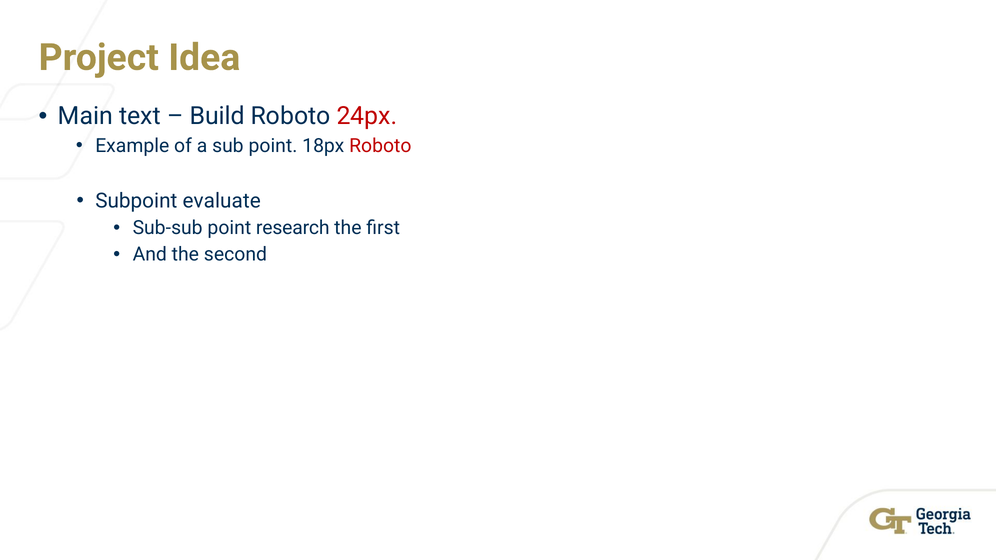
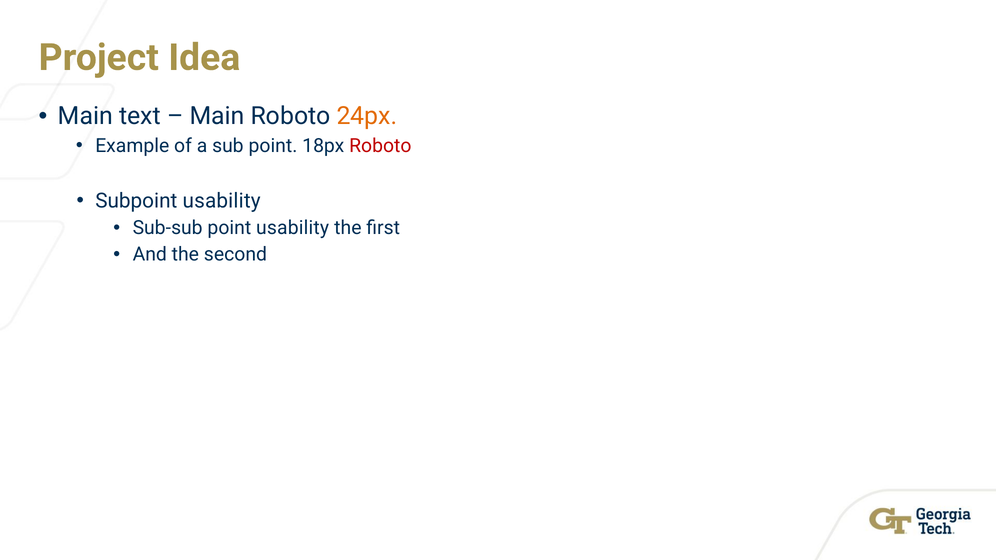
Build at (217, 116): Build -> Main
24px colour: red -> orange
Subpoint evaluate: evaluate -> usability
point research: research -> usability
